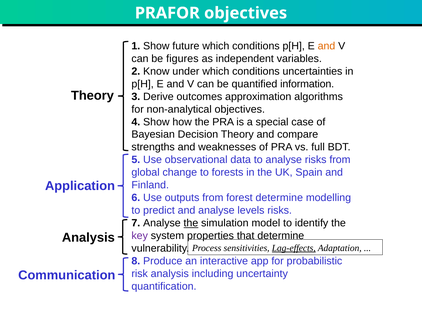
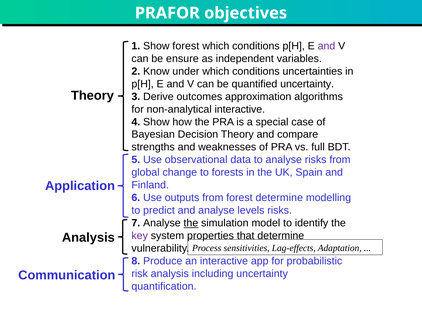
Show future: future -> forest
and at (326, 46) colour: orange -> purple
figures: figures -> ensure
quantified information: information -> uncertainty
non-analytical objectives: objectives -> interactive
Lag-effects underline: present -> none
